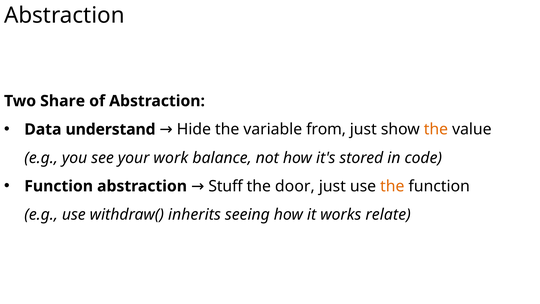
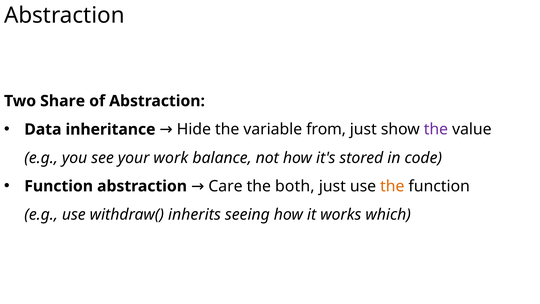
understand: understand -> inheritance
the at (436, 129) colour: orange -> purple
Stuff: Stuff -> Care
door: door -> both
relate: relate -> which
